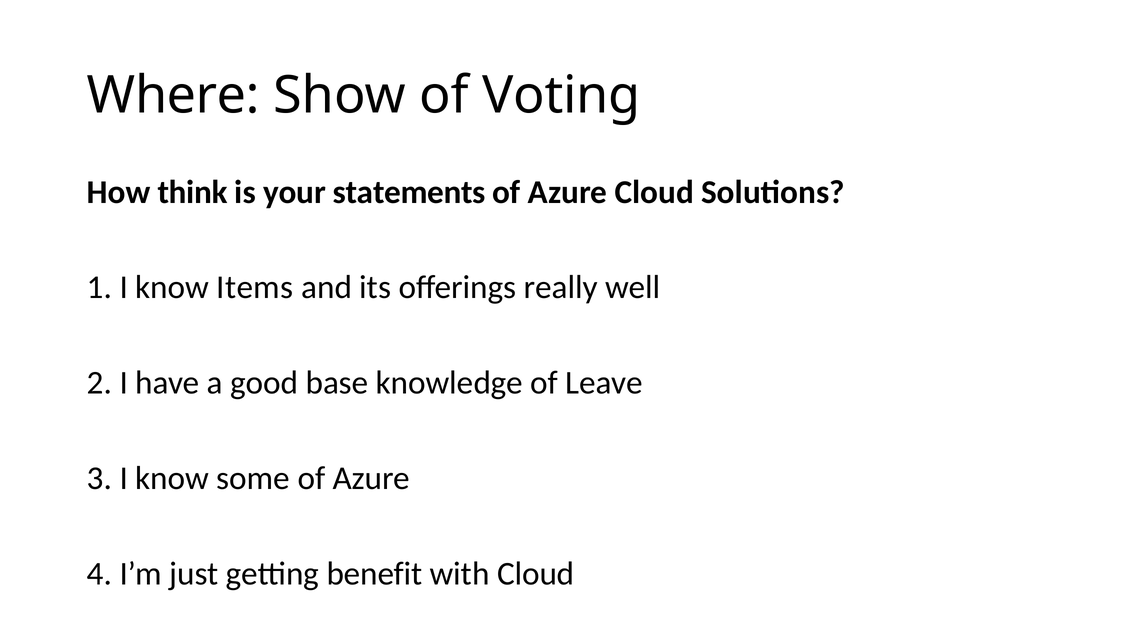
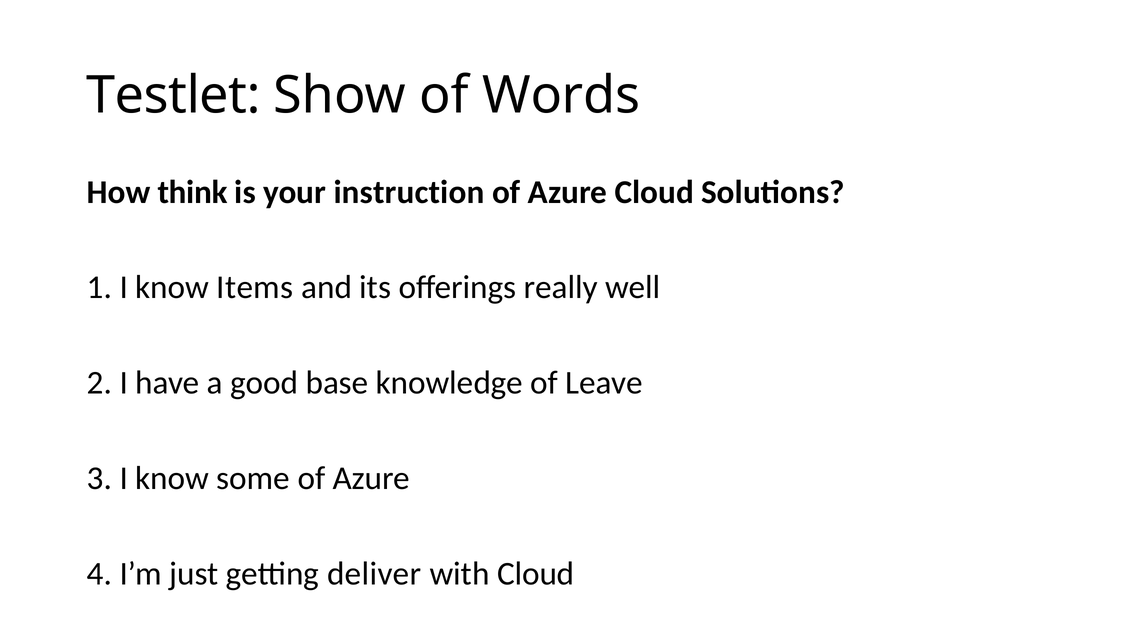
Where: Where -> Testlet
Voting: Voting -> Words
statements: statements -> instruction
benefit: benefit -> deliver
